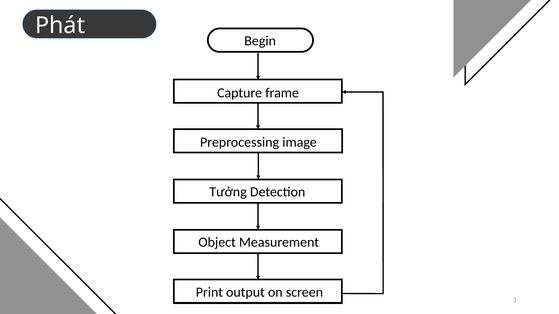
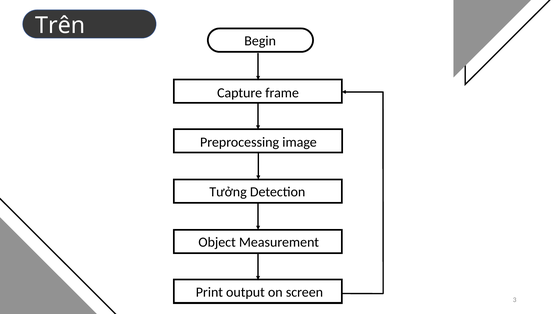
Phát: Phát -> Trên
